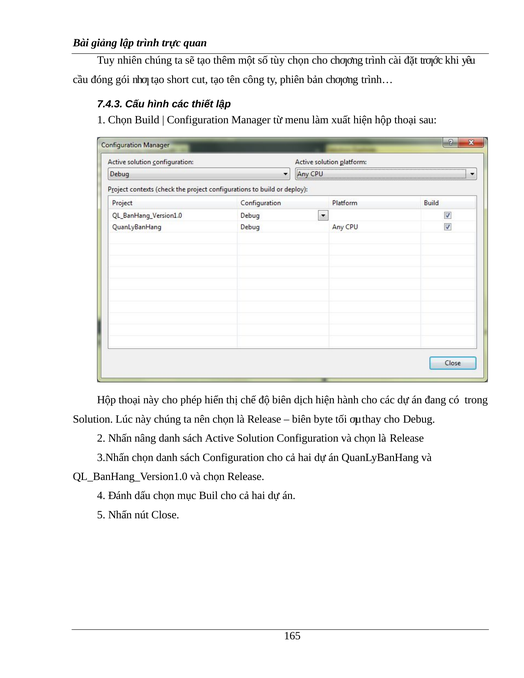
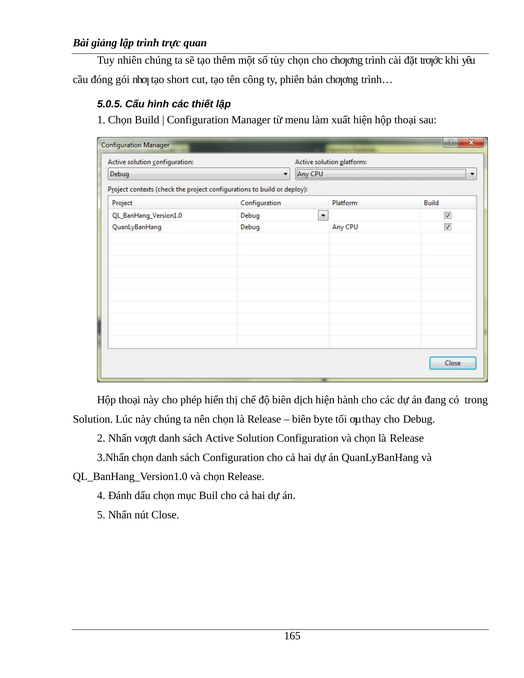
7.4.3: 7.4.3 -> 5.0.5
nâng: nâng -> vƣợt
